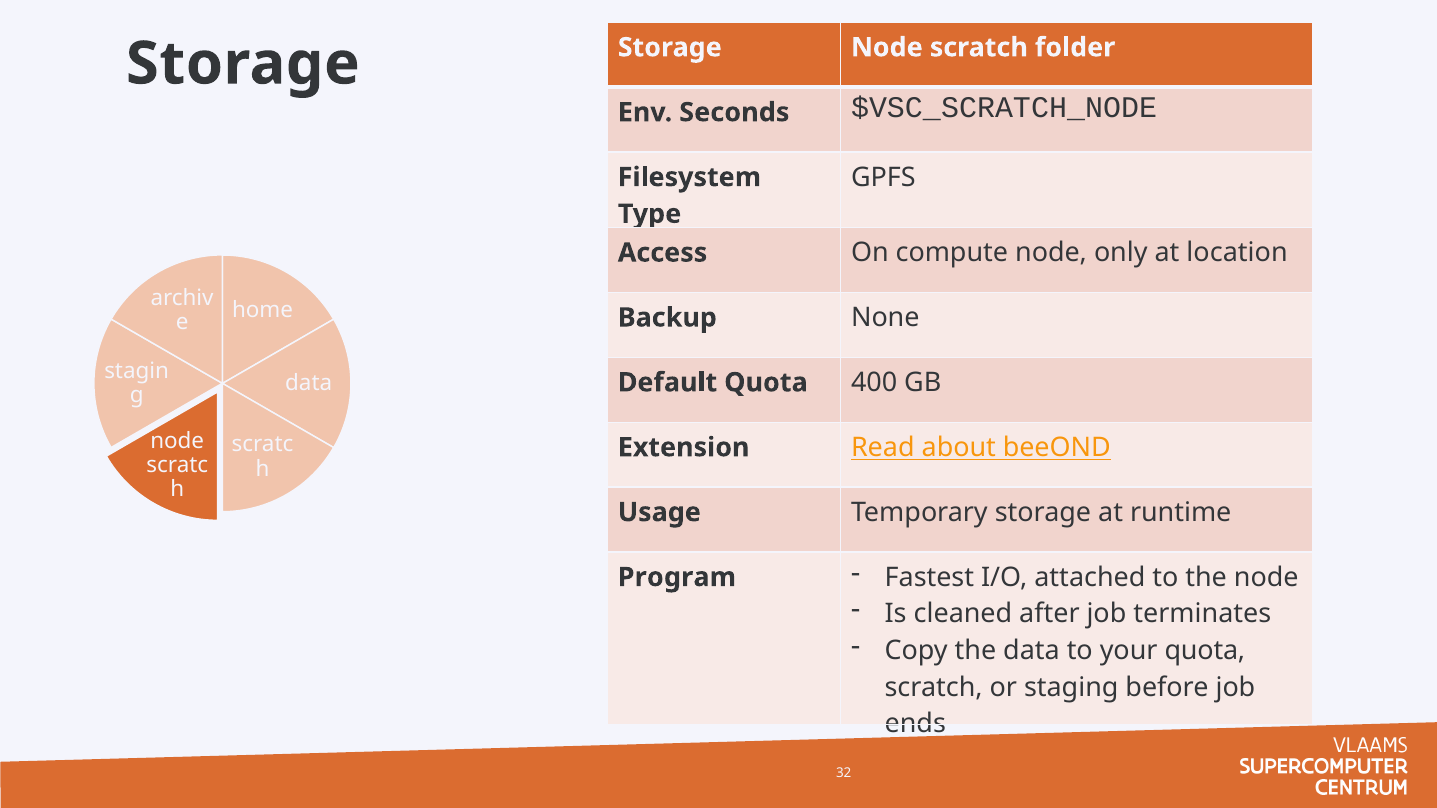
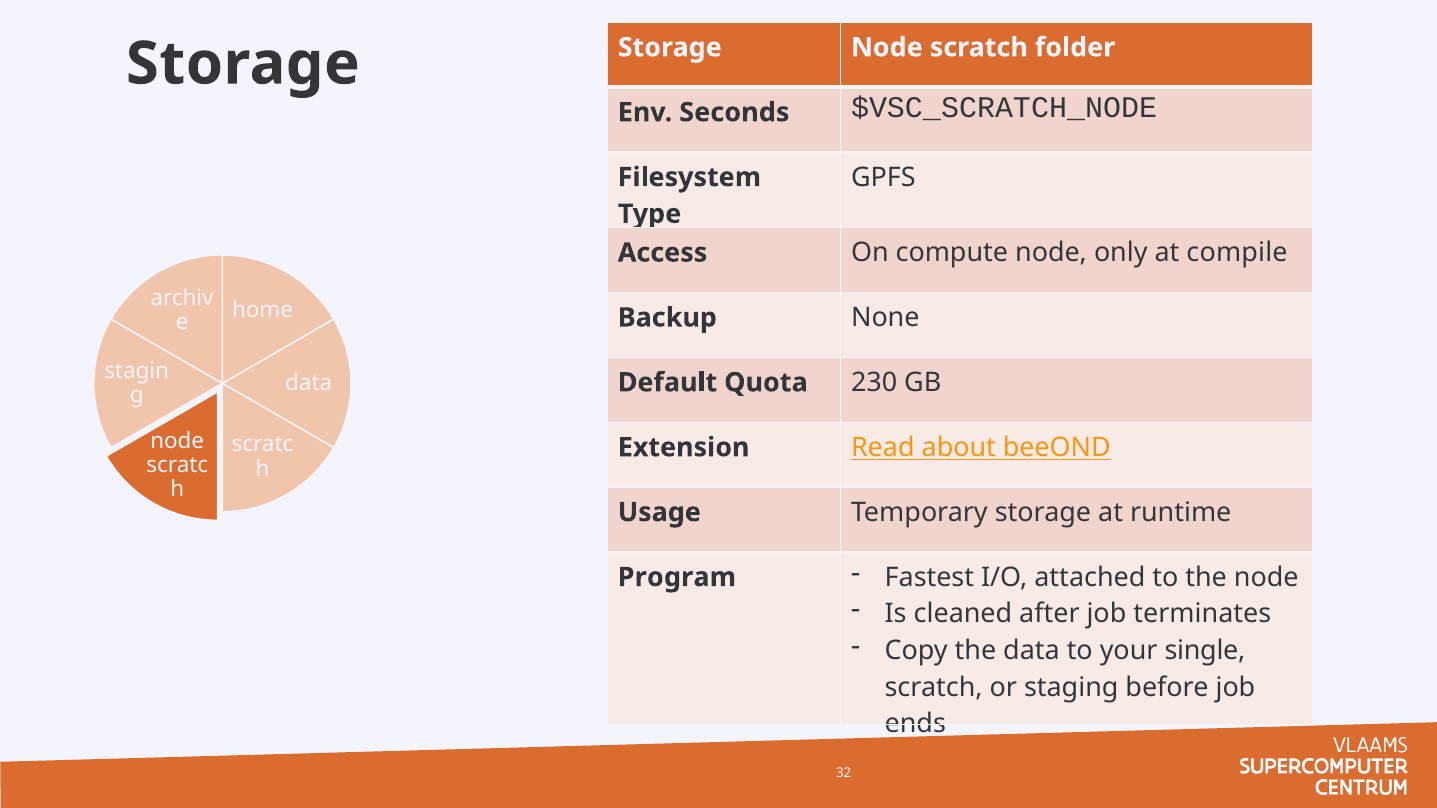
location: location -> compile
400: 400 -> 230
your quota: quota -> single
